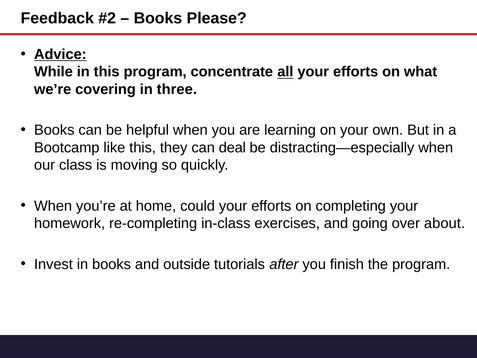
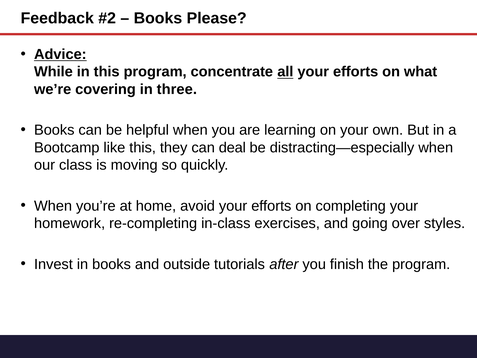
could: could -> avoid
about: about -> styles
